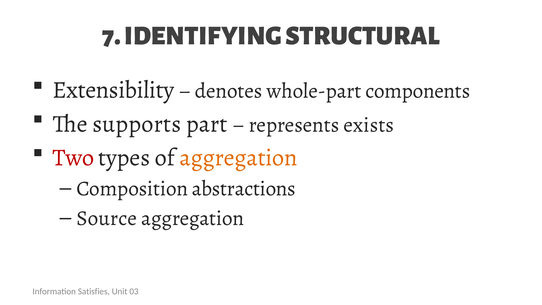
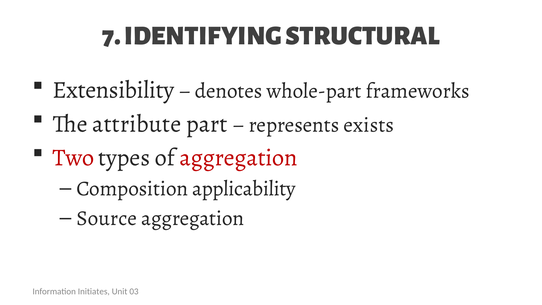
components: components -> frameworks
supports: supports -> attribute
aggregation at (238, 157) colour: orange -> red
abstractions: abstractions -> applicability
Satisfies: Satisfies -> Initiates
